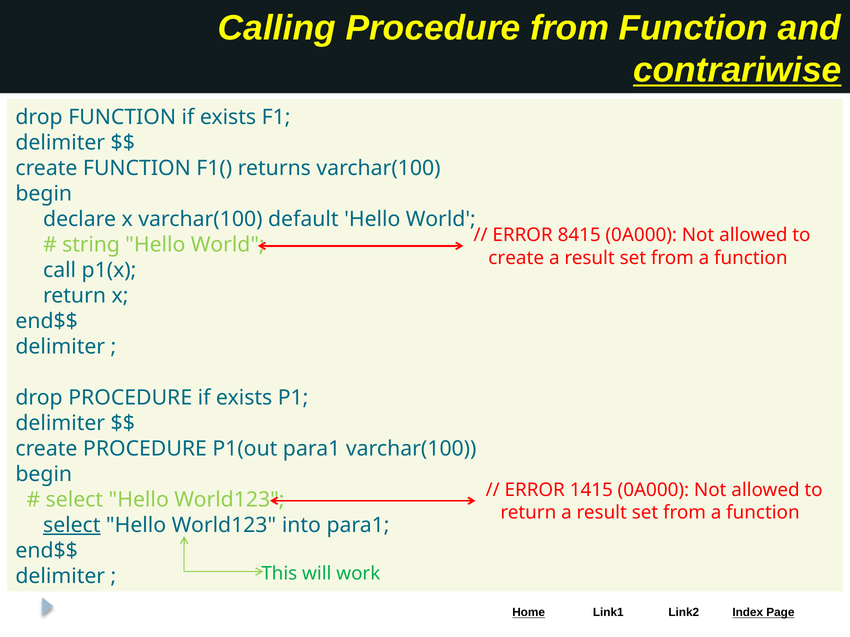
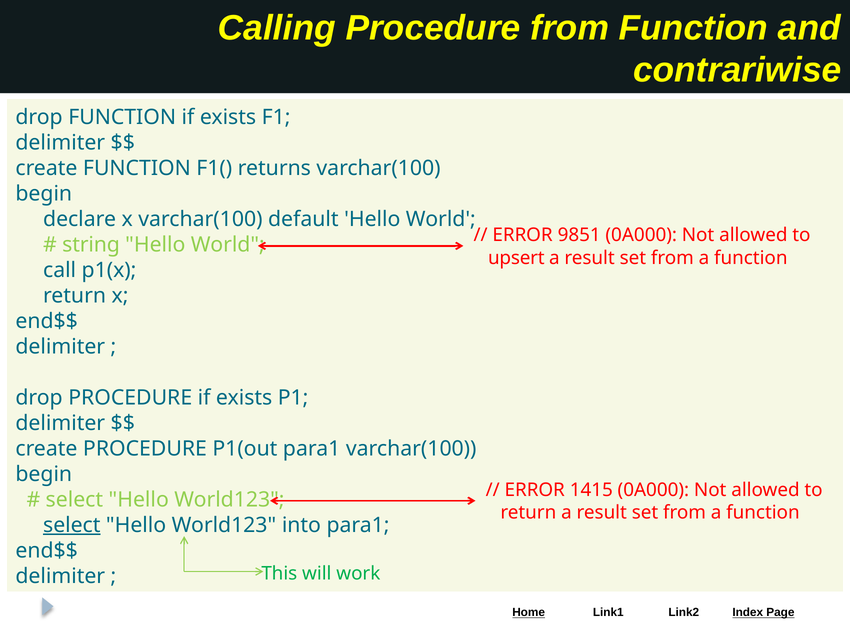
contrariwise underline: present -> none
8415: 8415 -> 9851
create at (516, 258): create -> upsert
